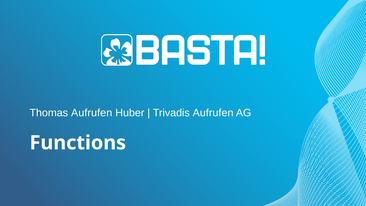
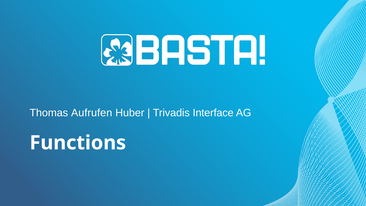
Trivadis Aufrufen: Aufrufen -> Interface
